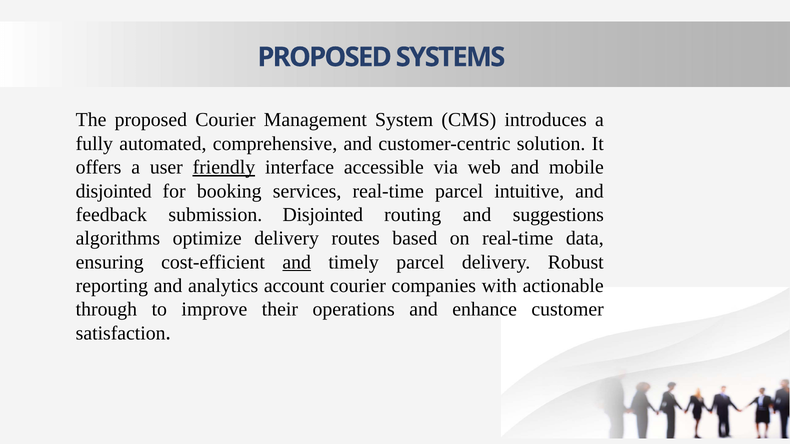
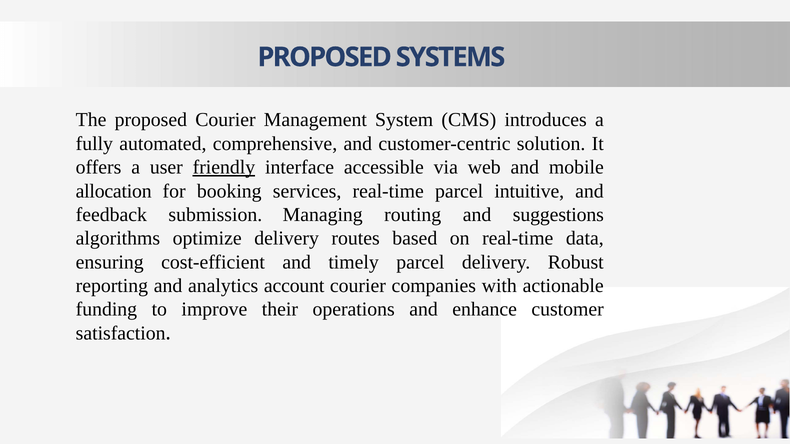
disjointed at (114, 191): disjointed -> allocation
submission Disjointed: Disjointed -> Managing
and at (297, 262) underline: present -> none
through: through -> funding
